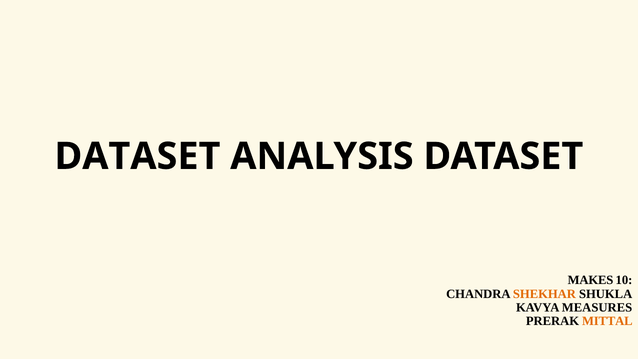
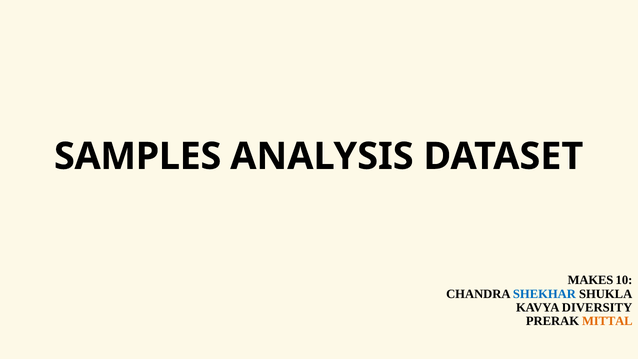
DATASET at (137, 156): DATASET -> SAMPLES
SHEKHAR colour: orange -> blue
MEASURES: MEASURES -> DIVERSITY
